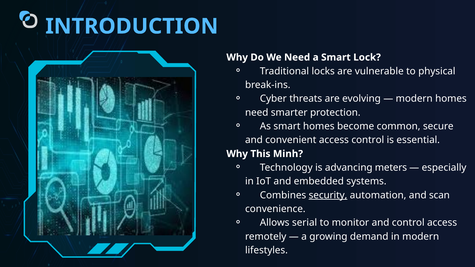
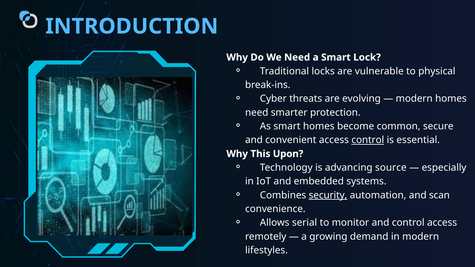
control at (368, 140) underline: none -> present
Minh: Minh -> Upon
meters: meters -> source
